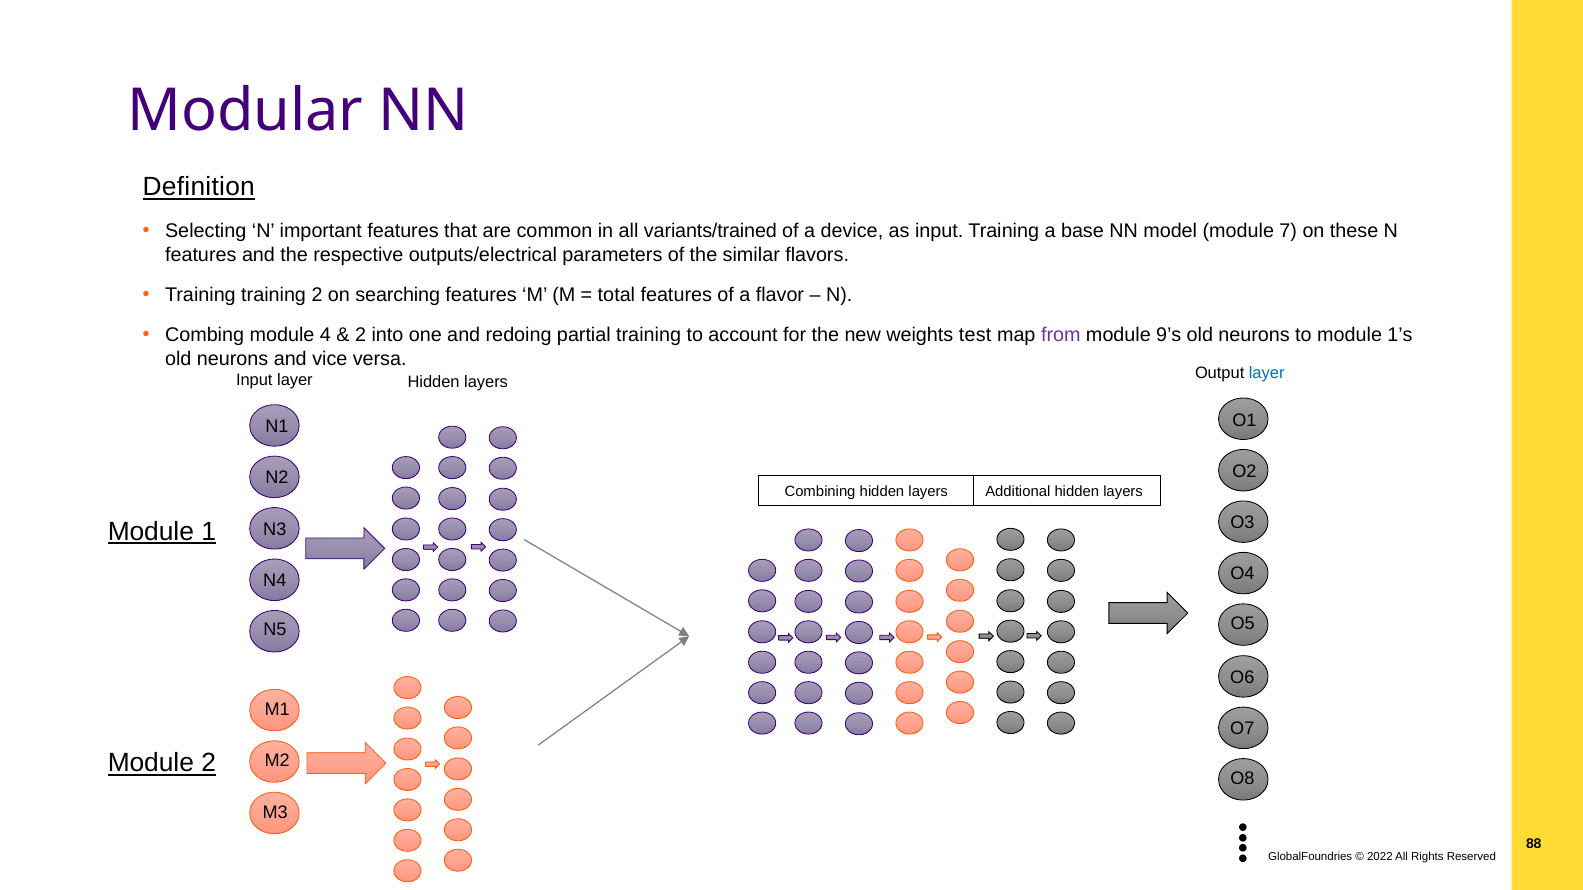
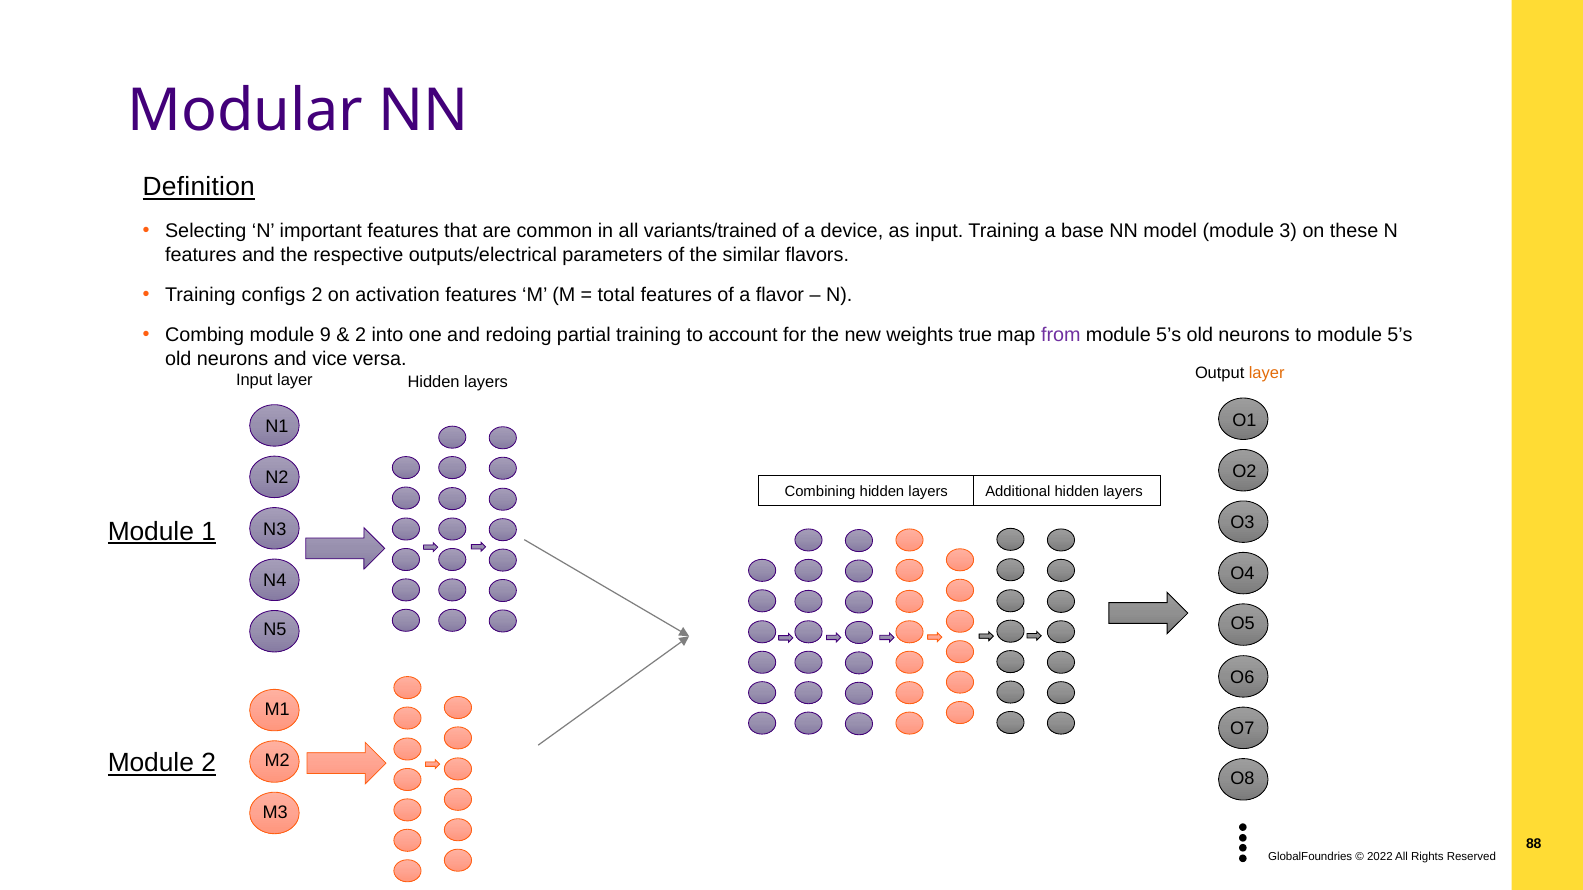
7: 7 -> 3
Training training: training -> configs
searching: searching -> activation
4: 4 -> 9
test: test -> true
9’s at (1169, 335): 9’s -> 5’s
to module 1’s: 1’s -> 5’s
layer at (1267, 373) colour: blue -> orange
